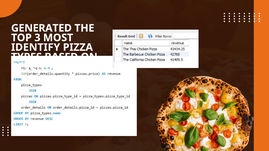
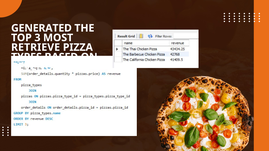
IDENTIFY: IDENTIFY -> RETRIEVE
